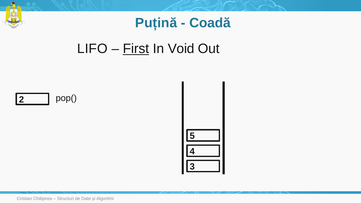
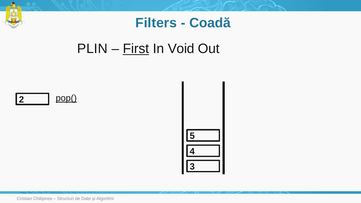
Puțină: Puțină -> Filters
LIFO: LIFO -> PLIN
pop( underline: none -> present
